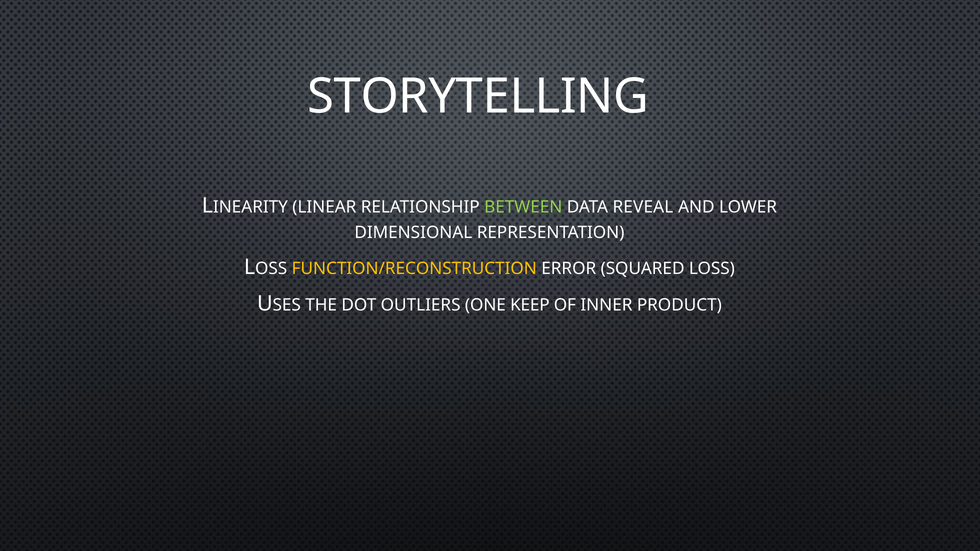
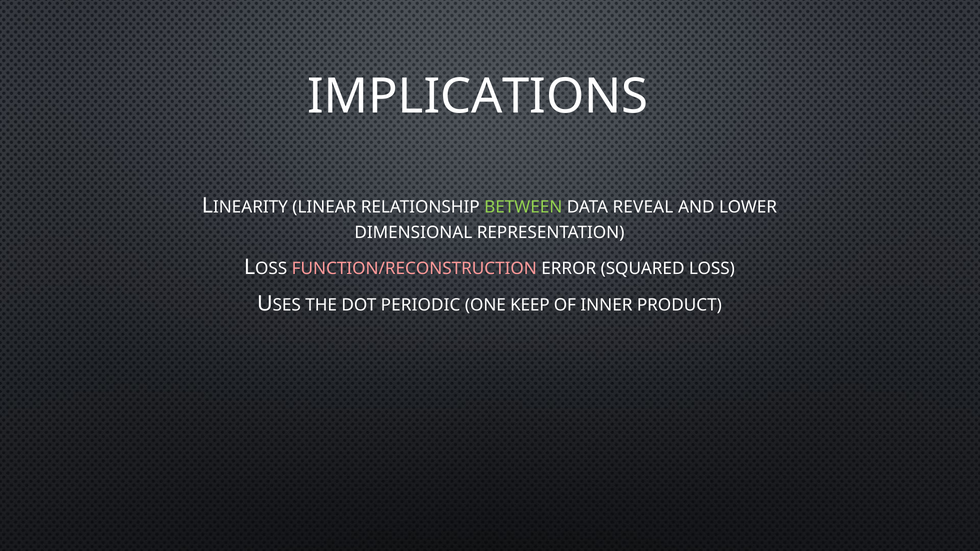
STORYTELLING: STORYTELLING -> IMPLICATIONS
FUNCTION/RECONSTRUCTION colour: yellow -> pink
OUTLIERS: OUTLIERS -> PERIODIC
